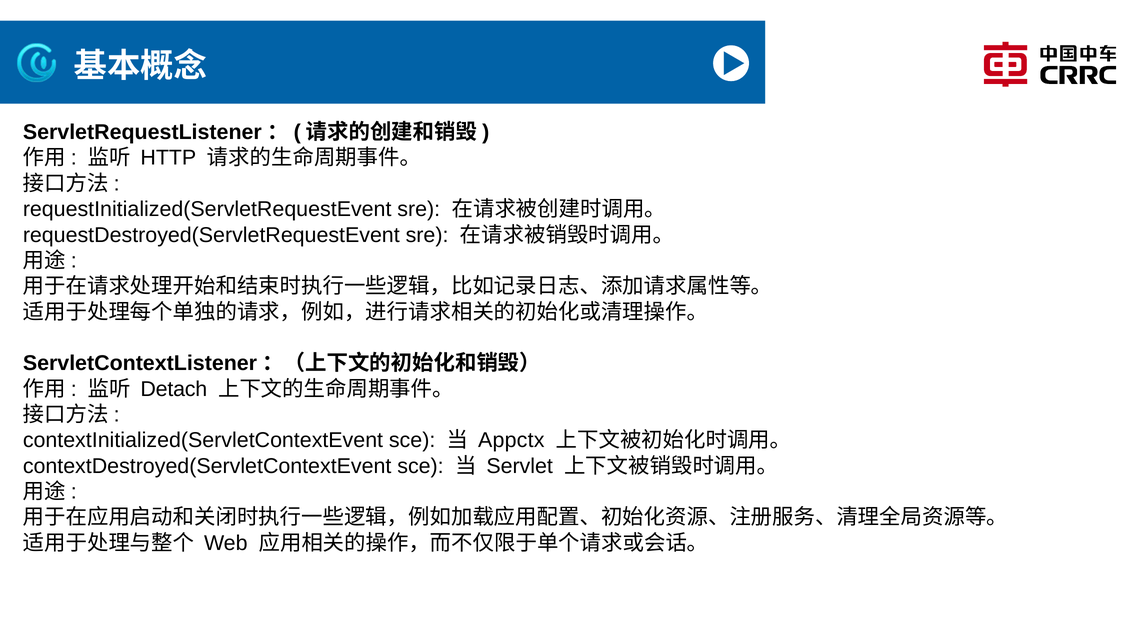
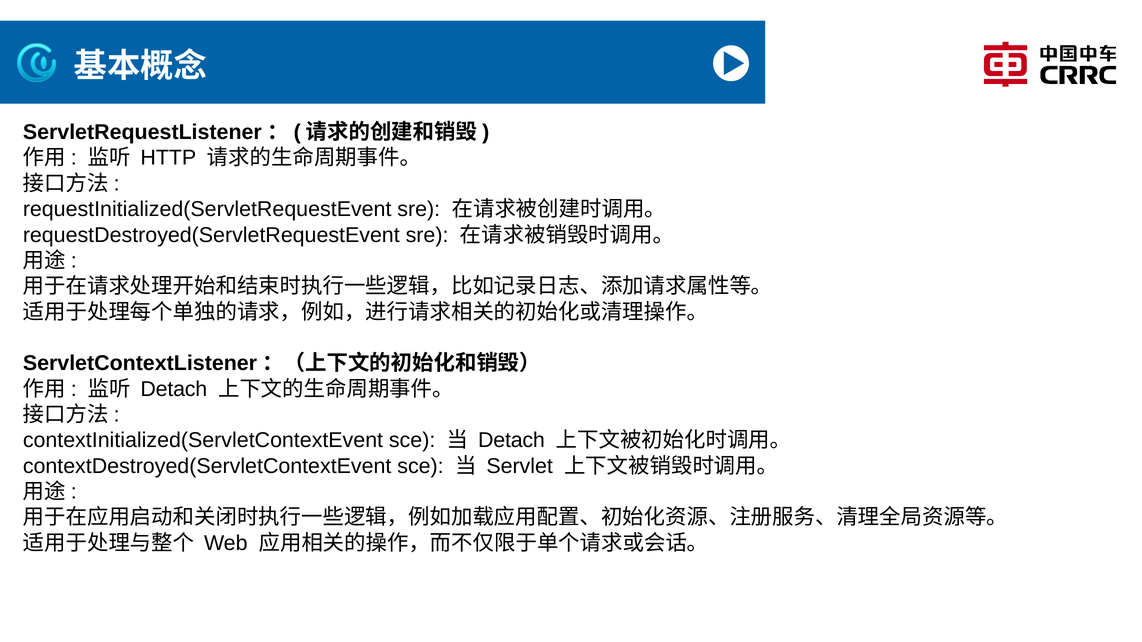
Appctx at (511, 441): Appctx -> Detach
